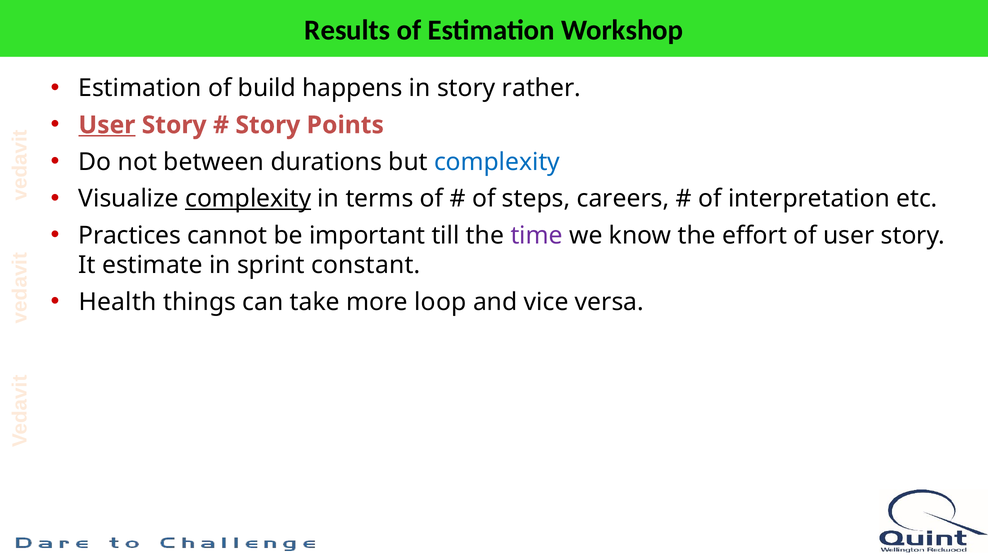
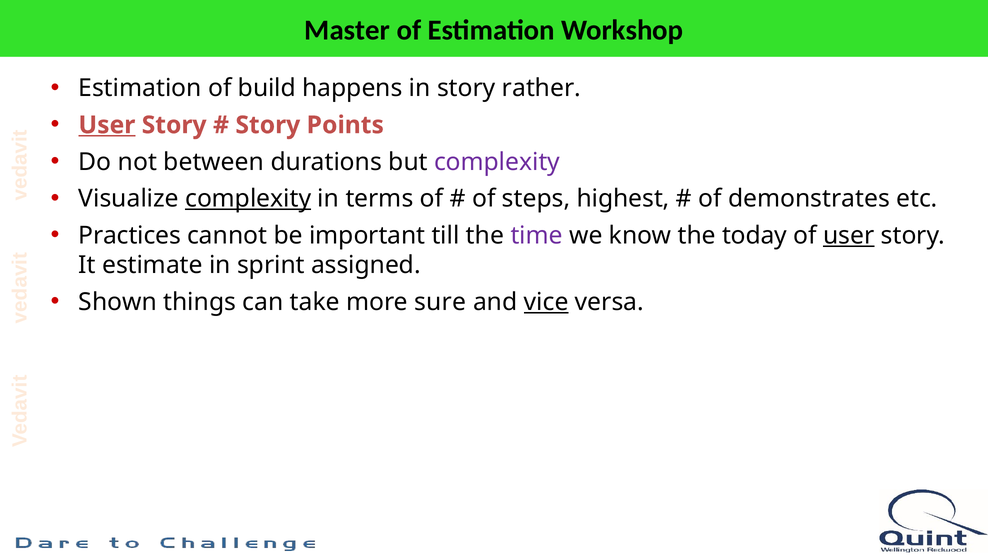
Results: Results -> Master
complexity at (497, 162) colour: blue -> purple
careers: careers -> highest
interpretation: interpretation -> demonstrates
effort: effort -> today
user at (849, 236) underline: none -> present
constant: constant -> assigned
Health: Health -> Shown
loop: loop -> sure
vice underline: none -> present
